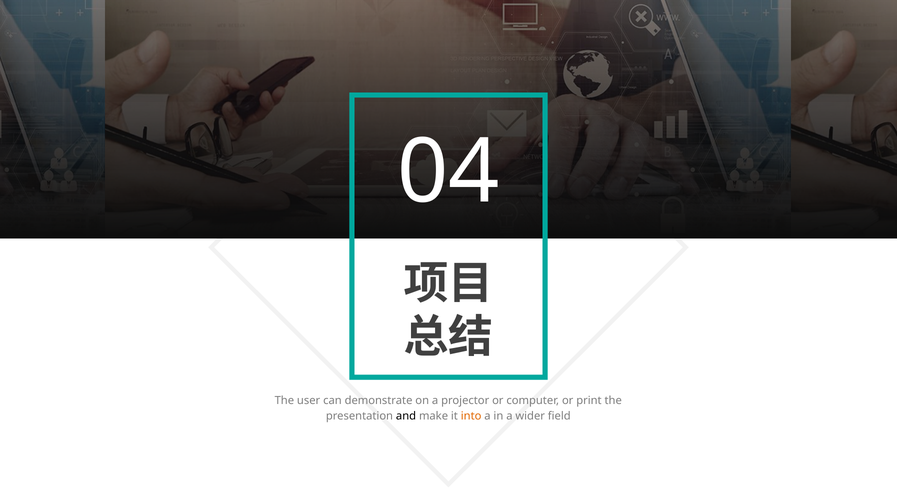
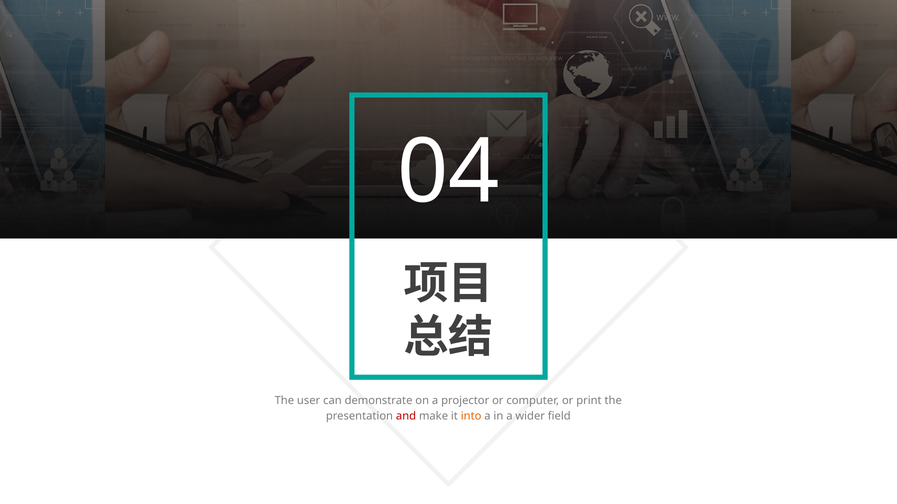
and colour: black -> red
